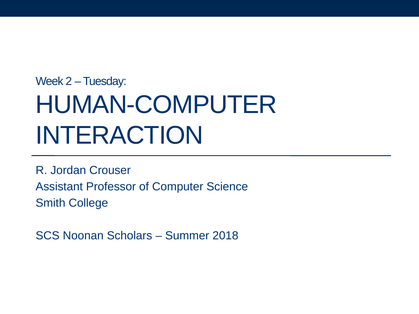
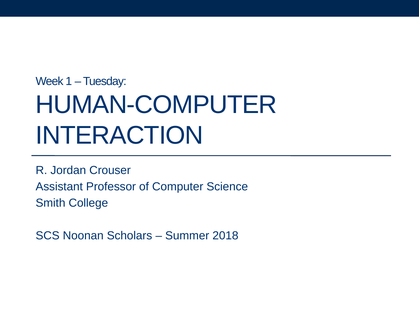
2: 2 -> 1
